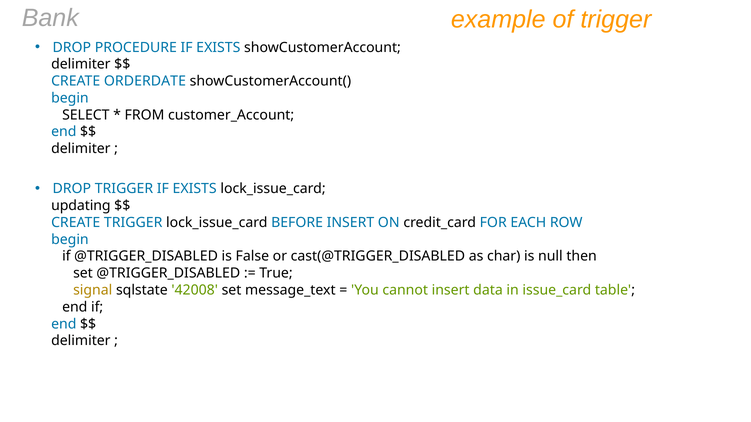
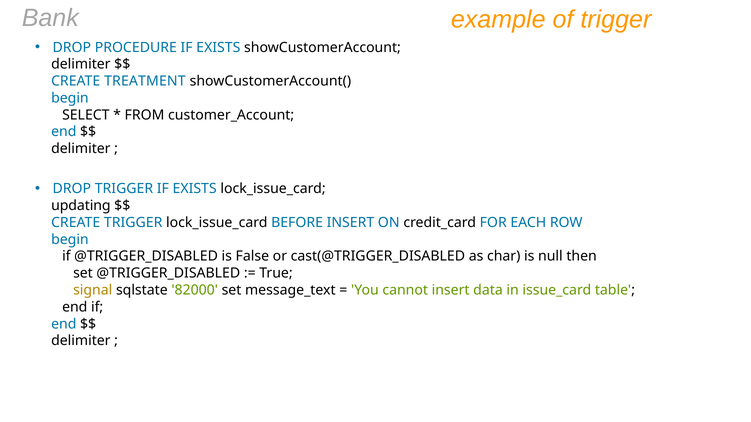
ORDERDATE: ORDERDATE -> TREATMENT
42008: 42008 -> 82000
